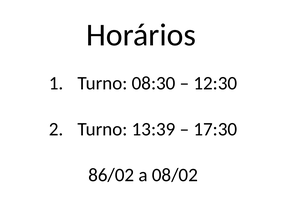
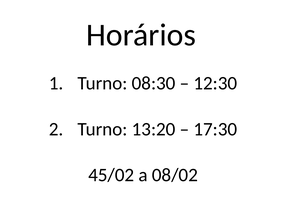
13:39: 13:39 -> 13:20
86/02: 86/02 -> 45/02
